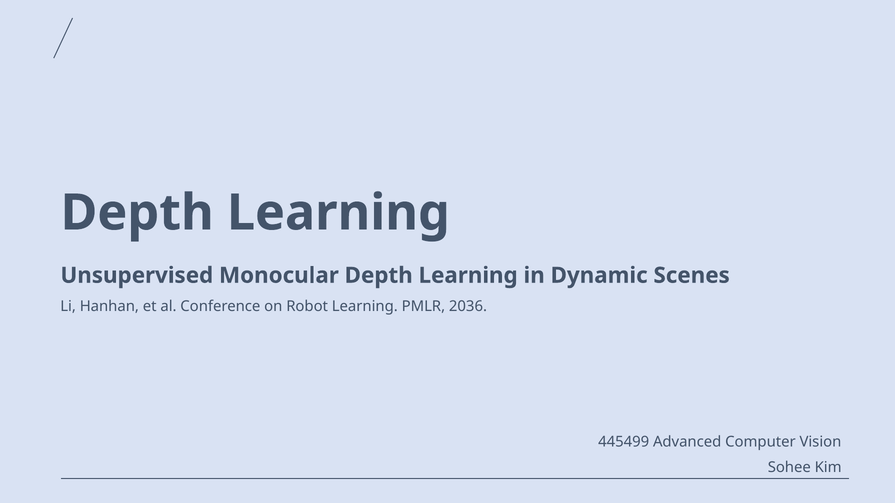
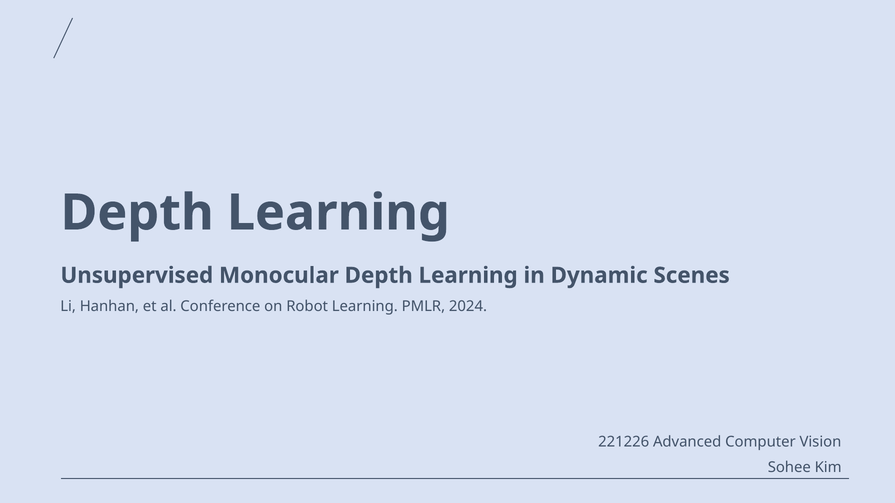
2036: 2036 -> 2024
445499: 445499 -> 221226
